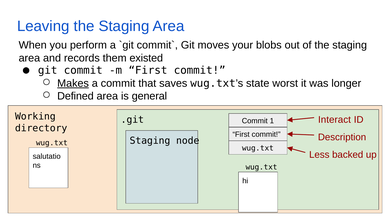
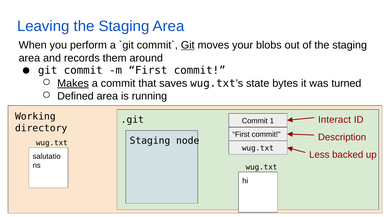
Git at (188, 45) underline: none -> present
existed: existed -> around
worst: worst -> bytes
longer: longer -> turned
general: general -> running
